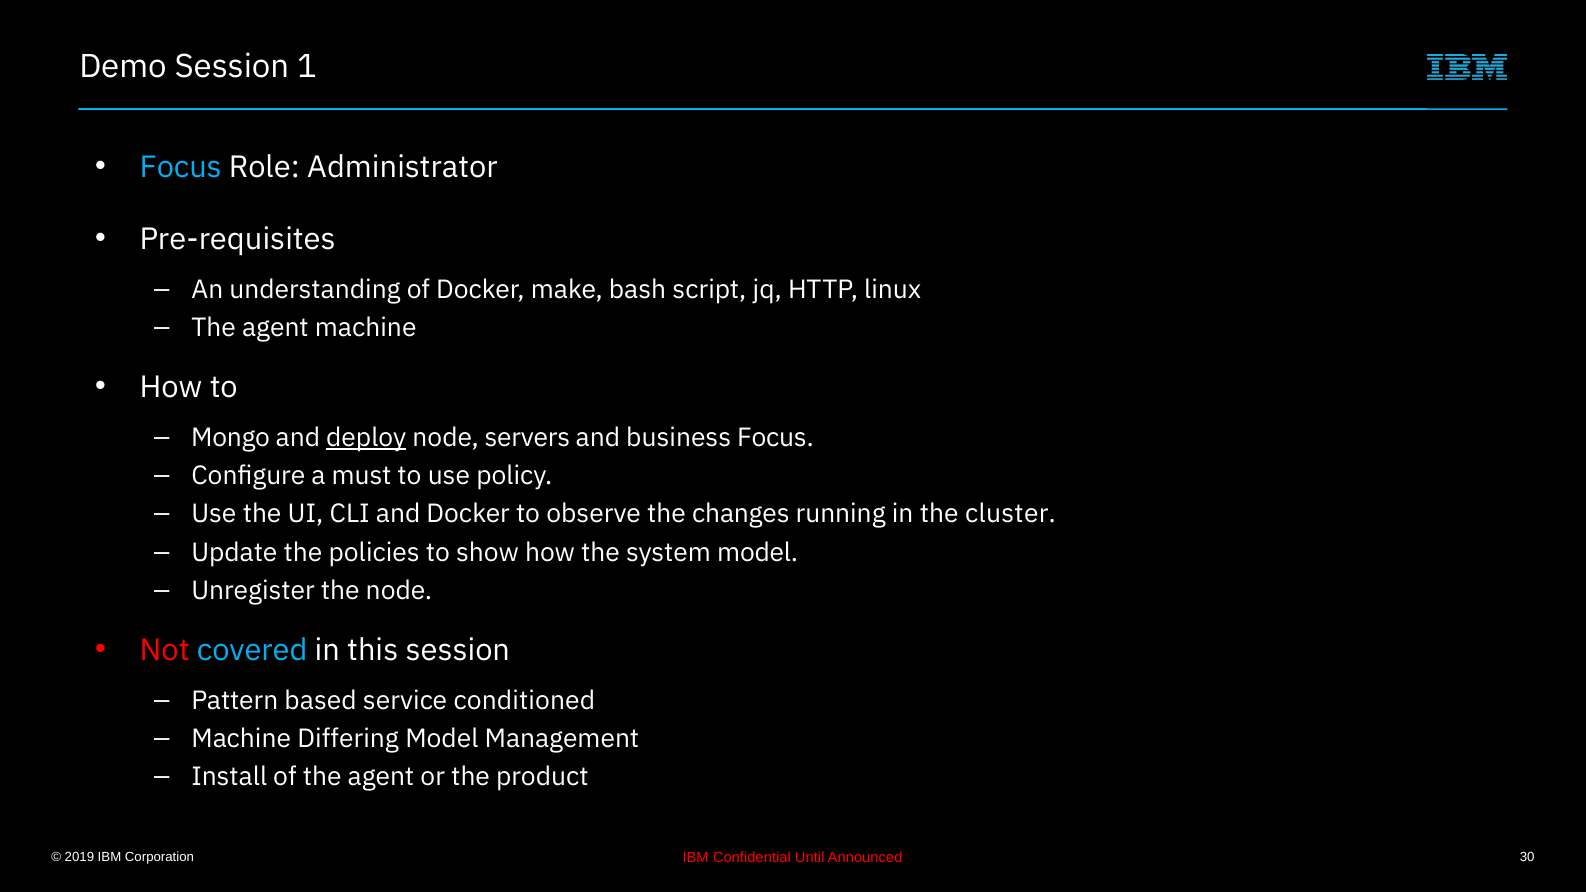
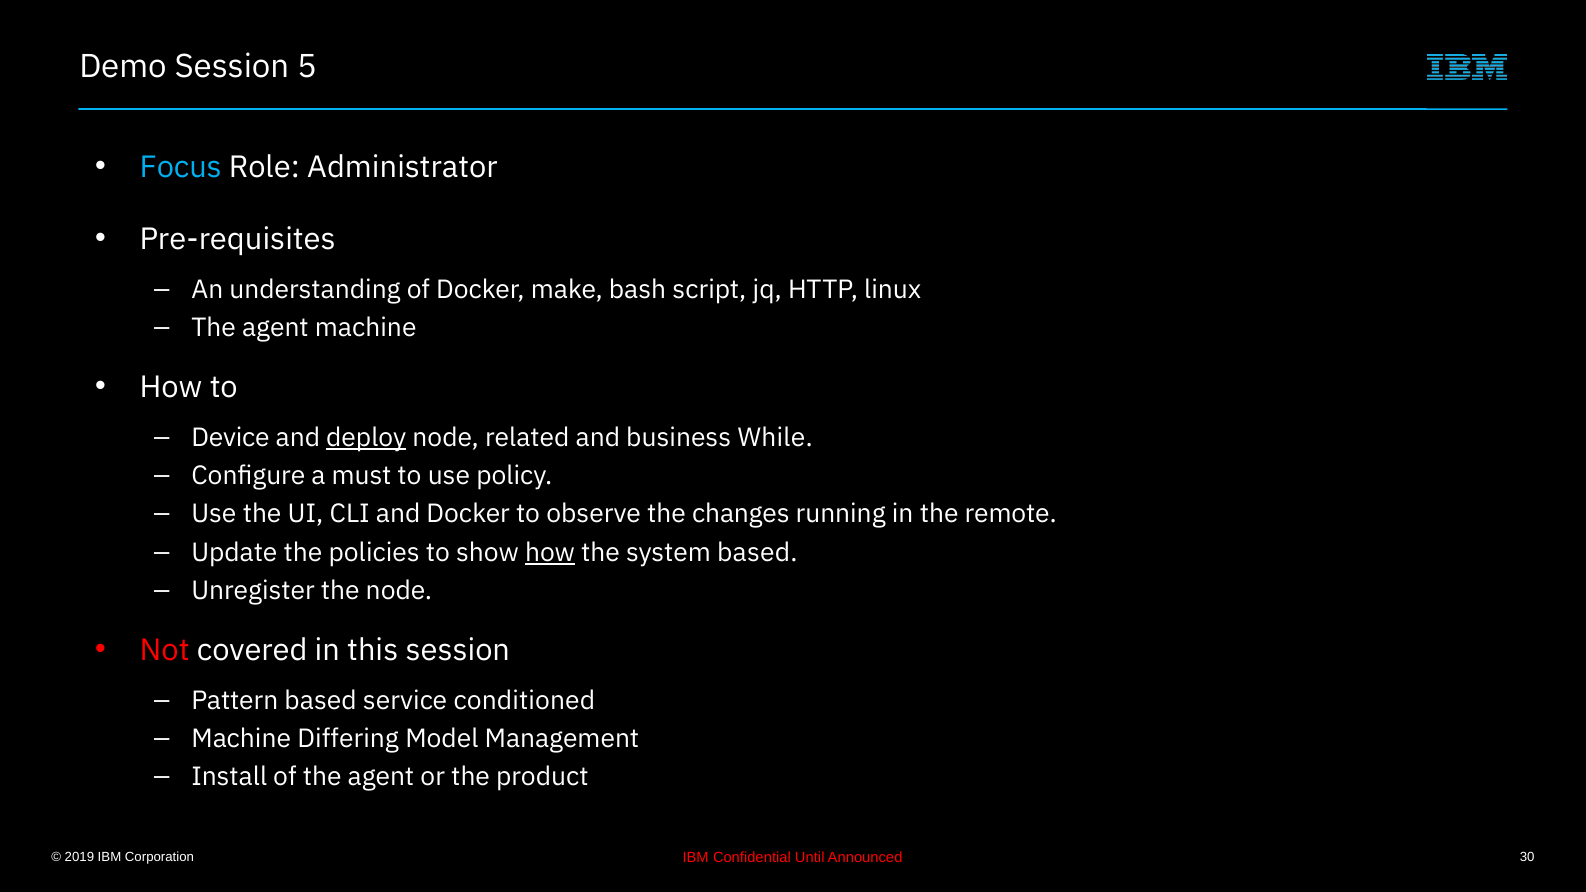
1: 1 -> 5
Mongo: Mongo -> Device
servers: servers -> related
business Focus: Focus -> While
cluster: cluster -> remote
how at (550, 553) underline: none -> present
system model: model -> based
covered colour: light blue -> white
